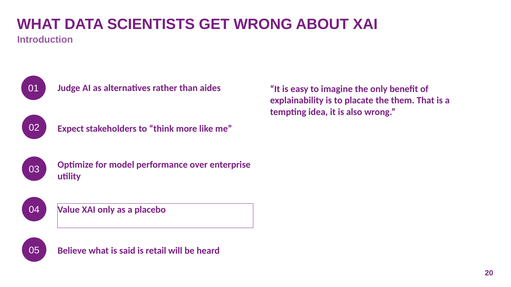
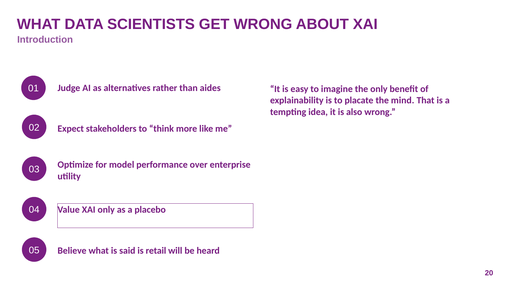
them: them -> mind
